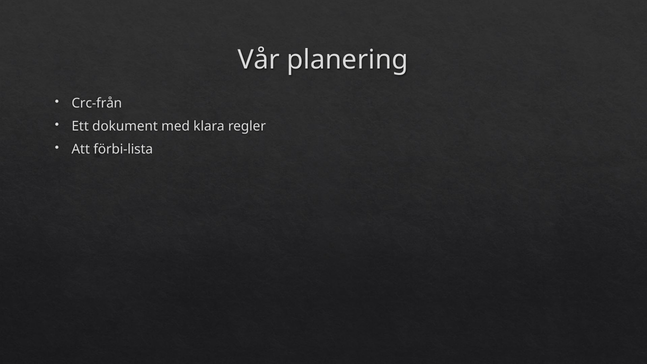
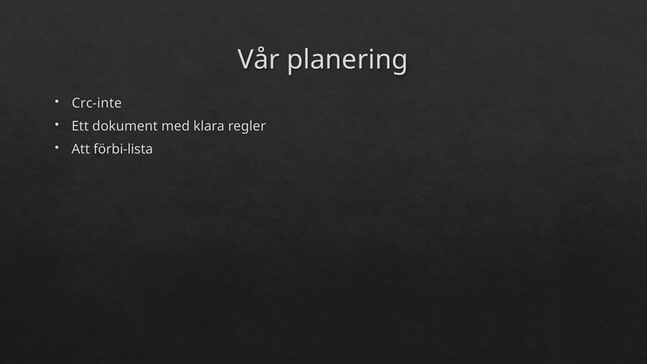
Crc-från: Crc-från -> Crc-inte
